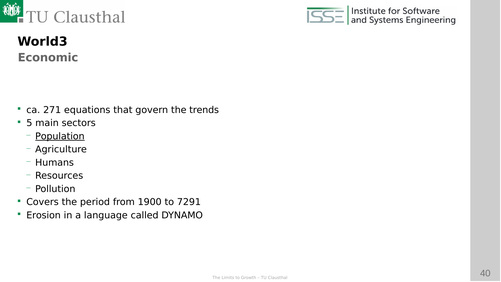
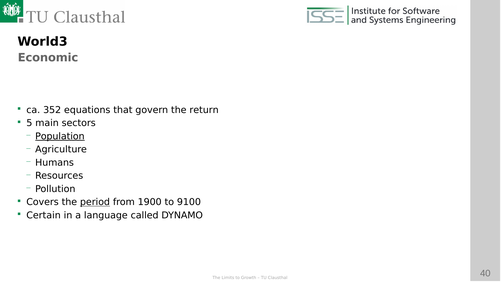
271: 271 -> 352
trends: trends -> return
period underline: none -> present
7291: 7291 -> 9100
Erosion: Erosion -> Certain
